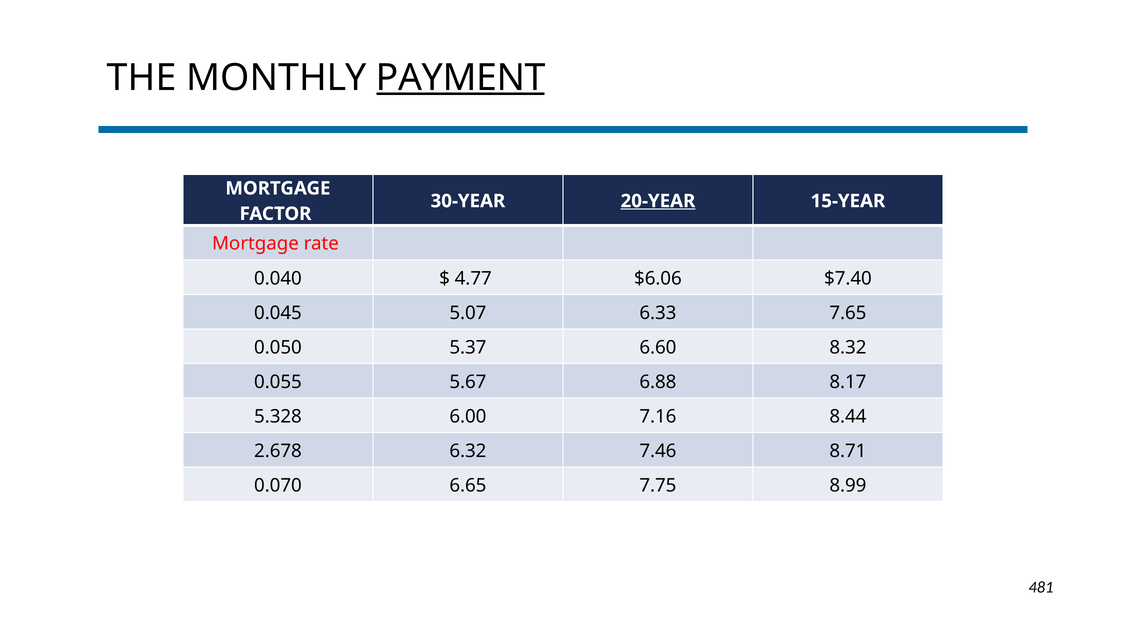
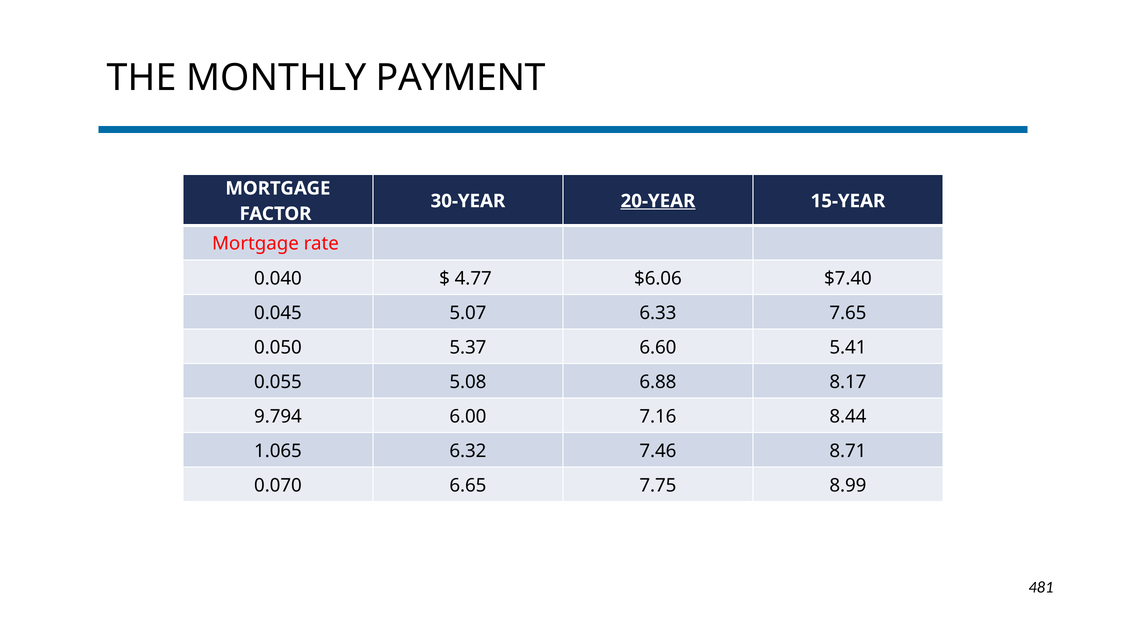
PAYMENT underline: present -> none
8.32: 8.32 -> 5.41
5.67: 5.67 -> 5.08
5.328: 5.328 -> 9.794
2.678: 2.678 -> 1.065
